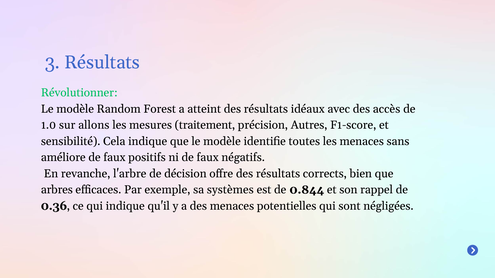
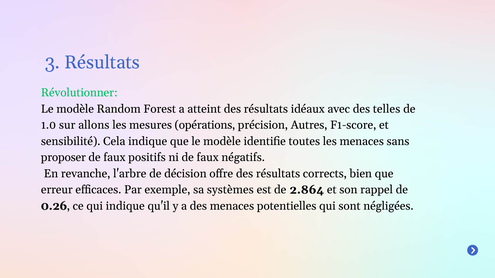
accès: accès -> telles
traitement: traitement -> opérations
améliore: améliore -> proposer
arbres: arbres -> erreur
0.844: 0.844 -> 2.864
0.36: 0.36 -> 0.26
